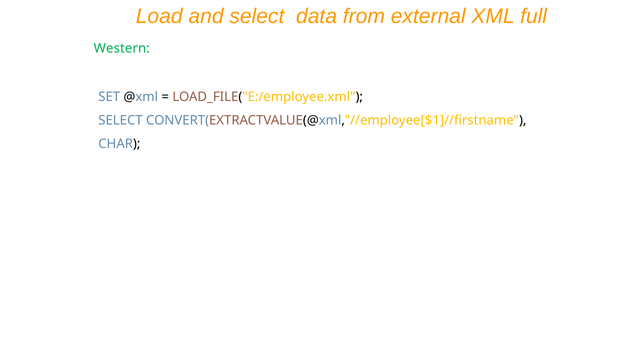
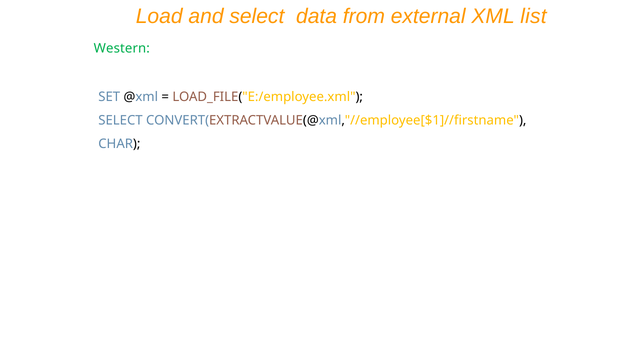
full: full -> list
